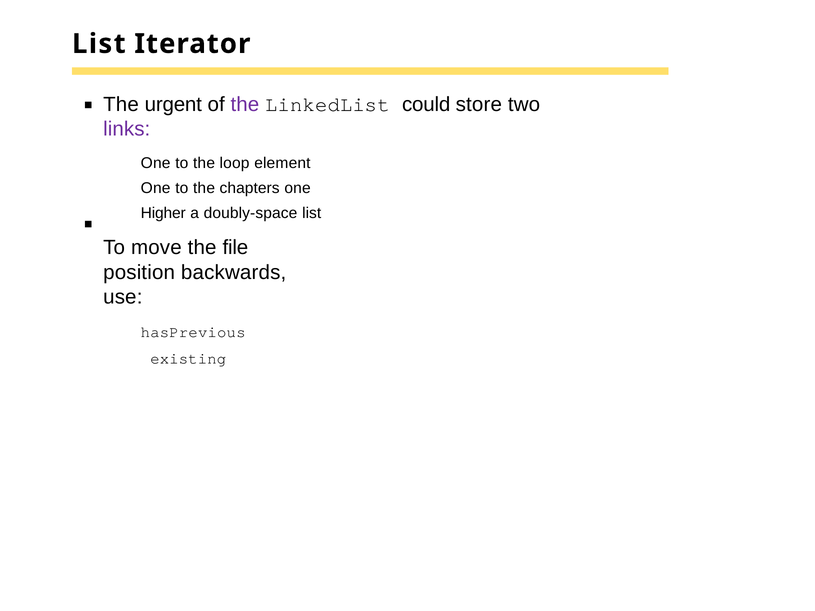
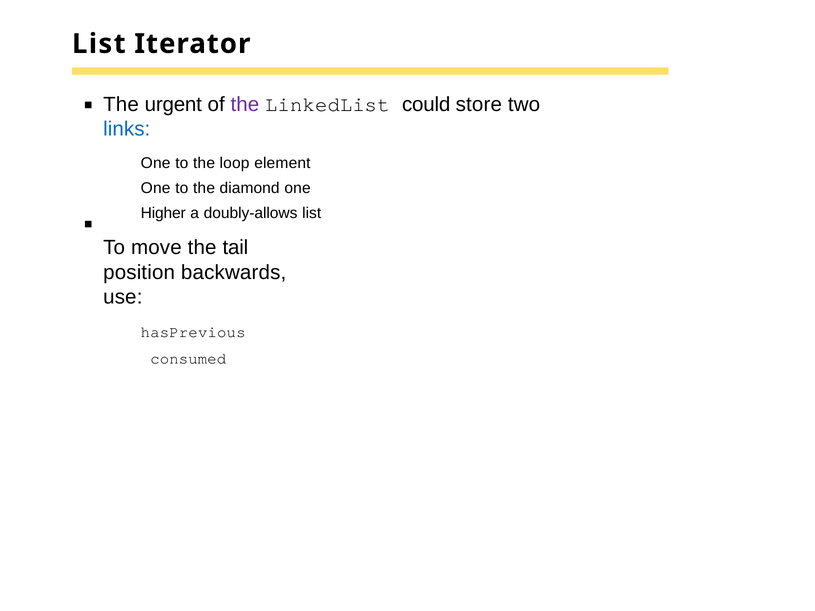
links colour: purple -> blue
chapters: chapters -> diamond
doubly-space: doubly-space -> doubly-allows
file: file -> tail
existing: existing -> consumed
